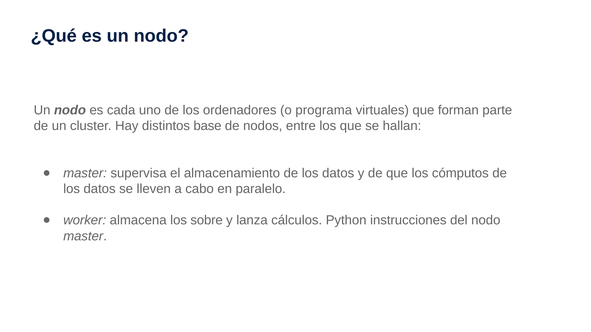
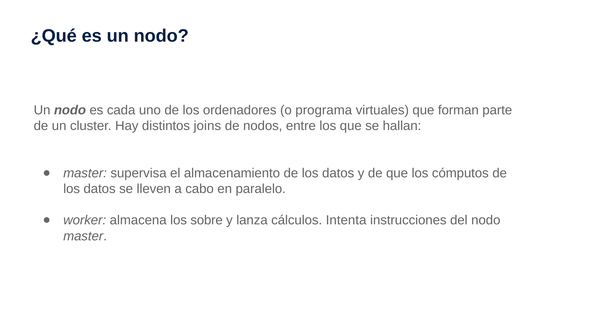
base: base -> joins
Python: Python -> Intenta
